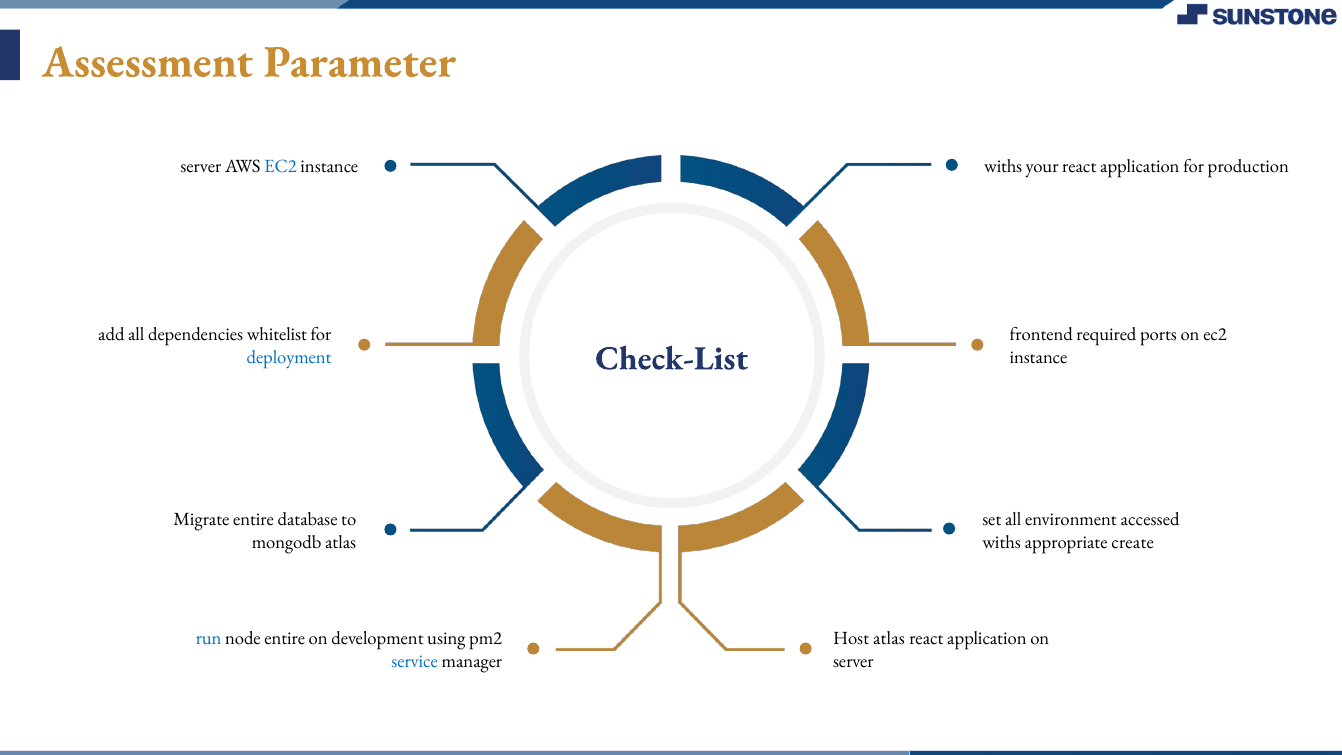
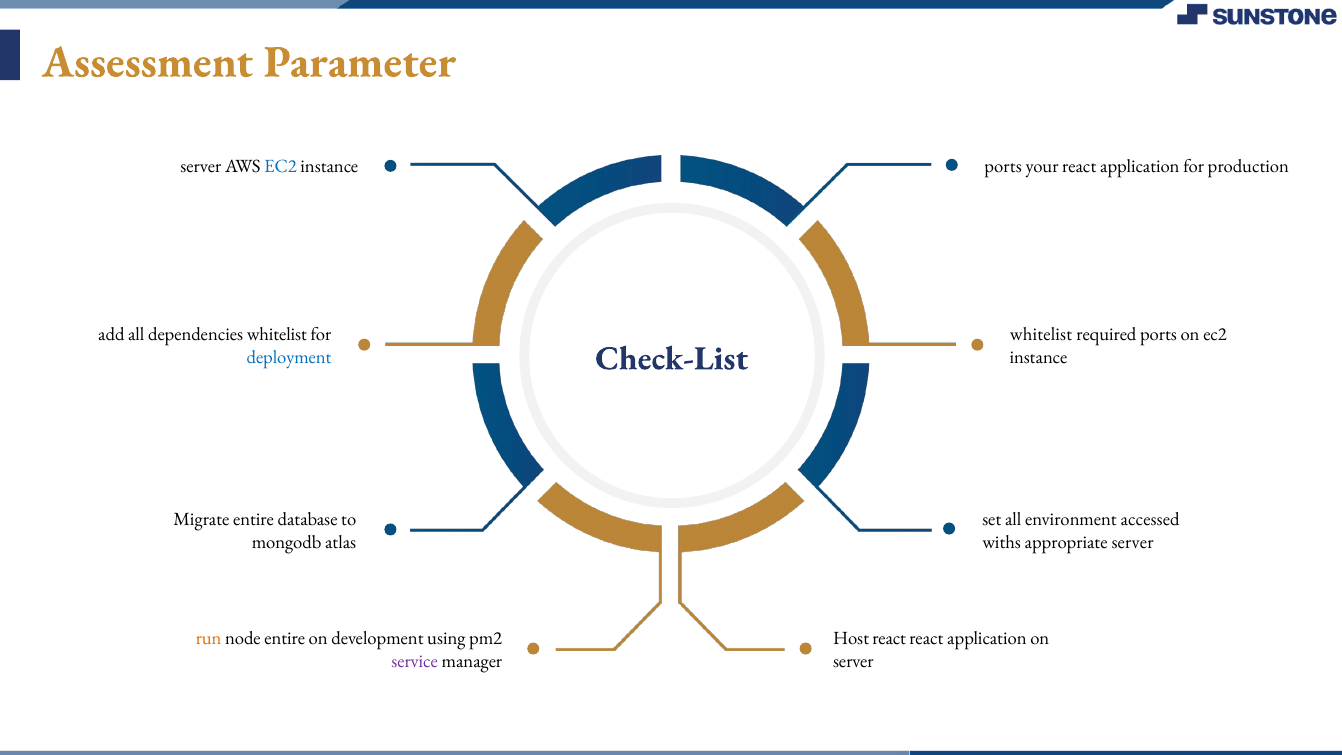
withs at (1003, 166): withs -> ports
frontend at (1041, 335): frontend -> whitelist
appropriate create: create -> server
run colour: blue -> orange
Host atlas: atlas -> react
service colour: blue -> purple
